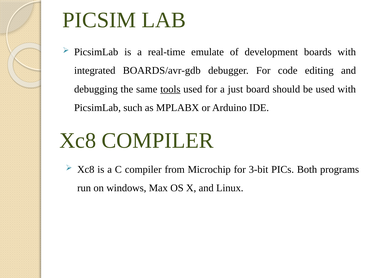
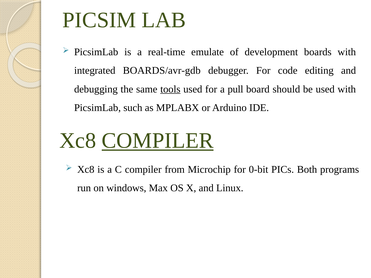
just: just -> pull
COMPILER at (158, 141) underline: none -> present
3-bit: 3-bit -> 0-bit
